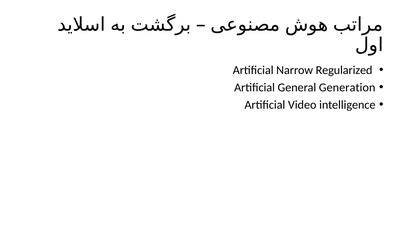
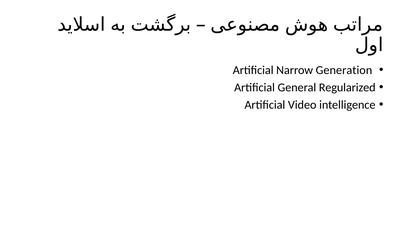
Regularized: Regularized -> Generation
Generation: Generation -> Regularized
